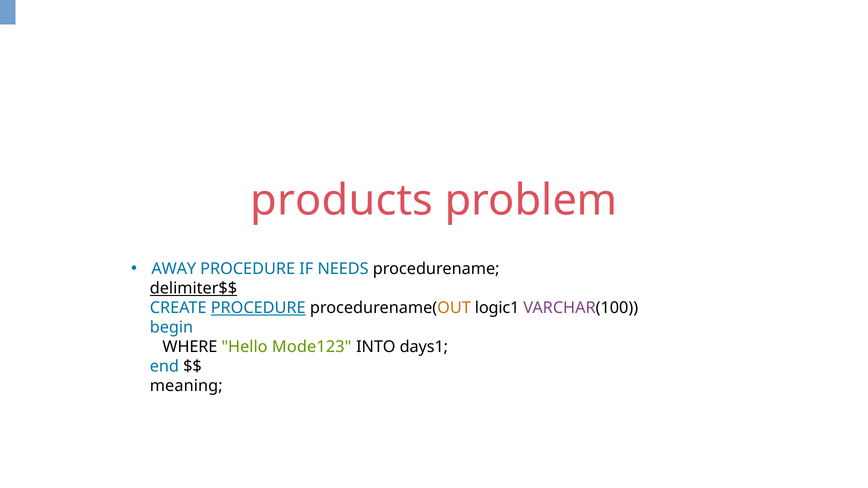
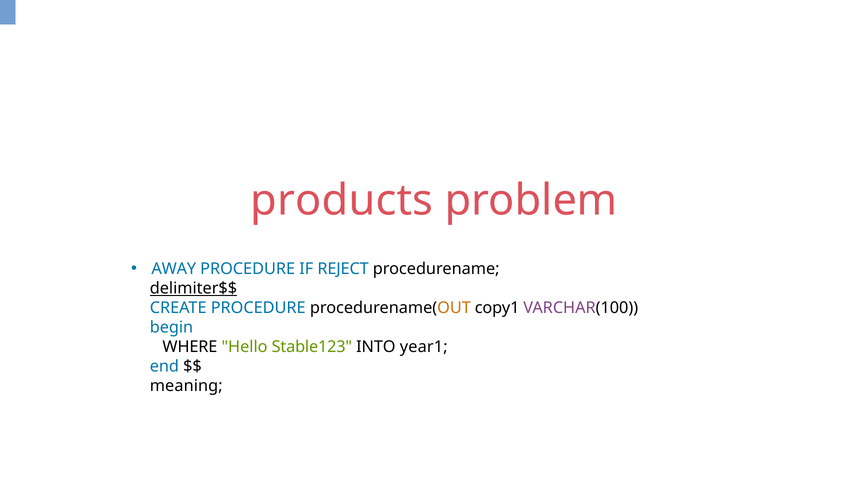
NEEDS: NEEDS -> REJECT
PROCEDURE at (258, 308) underline: present -> none
logic1: logic1 -> copy1
Mode123: Mode123 -> Stable123
days1: days1 -> year1
